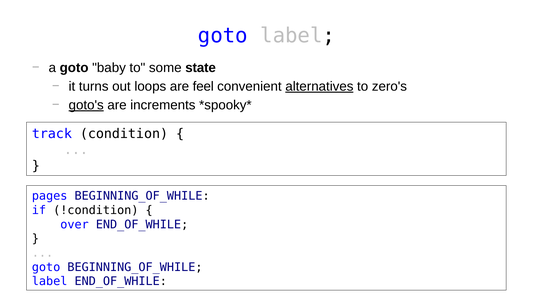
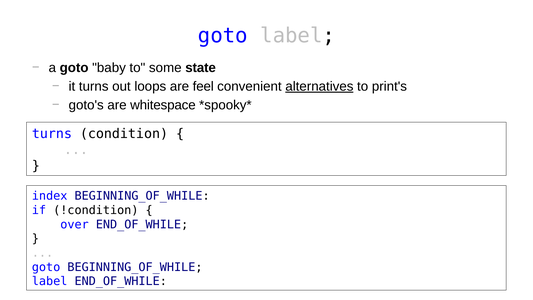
zero's: zero's -> print's
goto's underline: present -> none
increments: increments -> whitespace
track at (52, 134): track -> turns
pages: pages -> index
